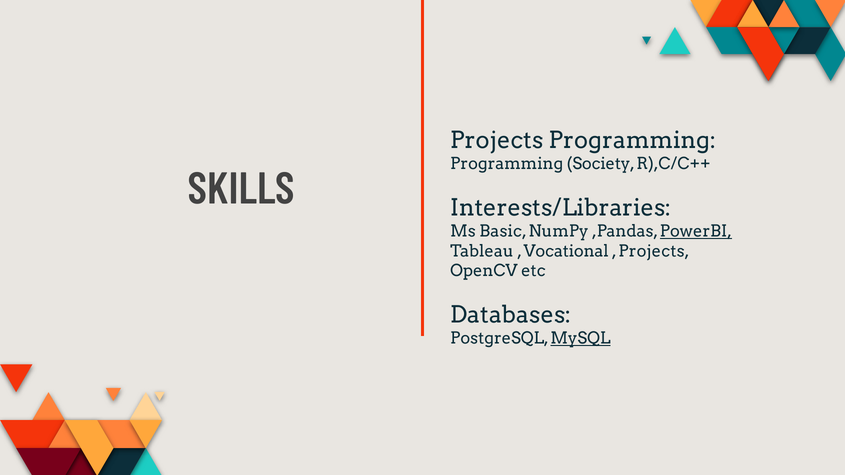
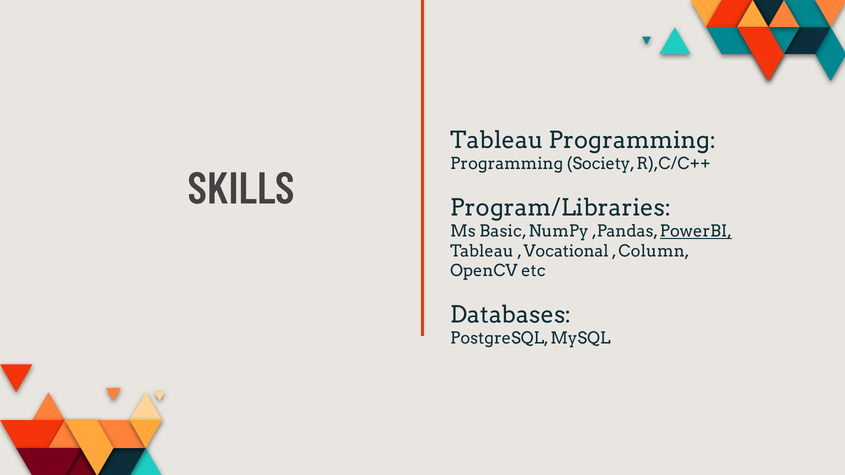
Projects at (497, 141): Projects -> Tableau
Interests/Libraries: Interests/Libraries -> Program/Libraries
Projects at (654, 251): Projects -> Column
MySQL underline: present -> none
